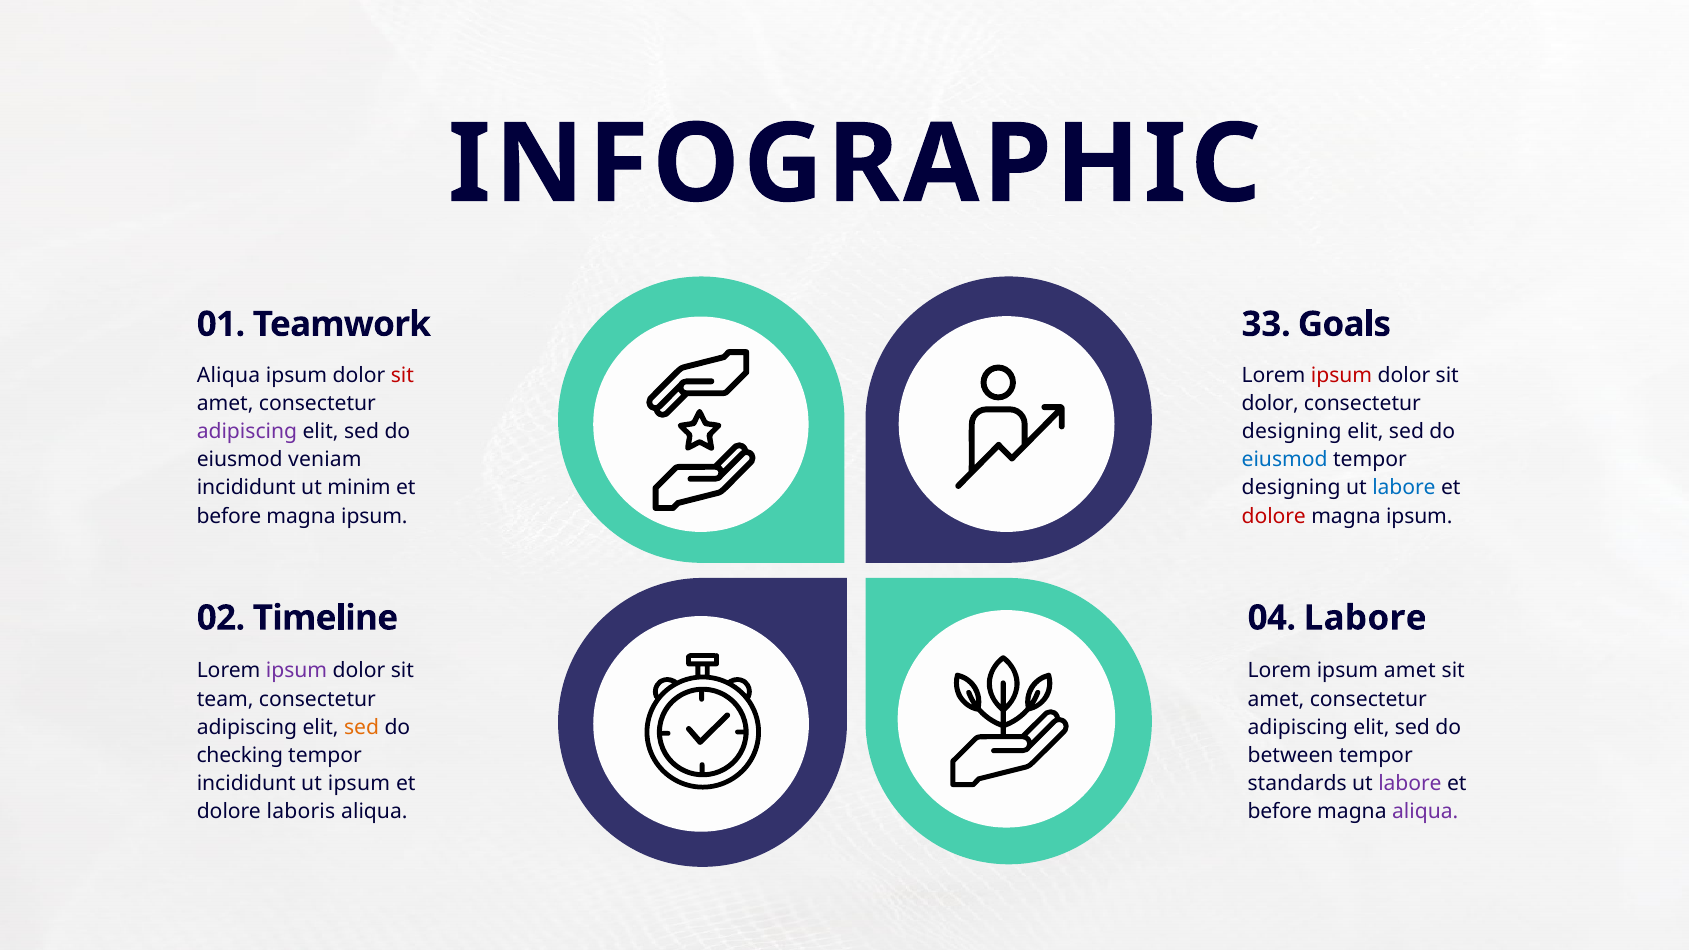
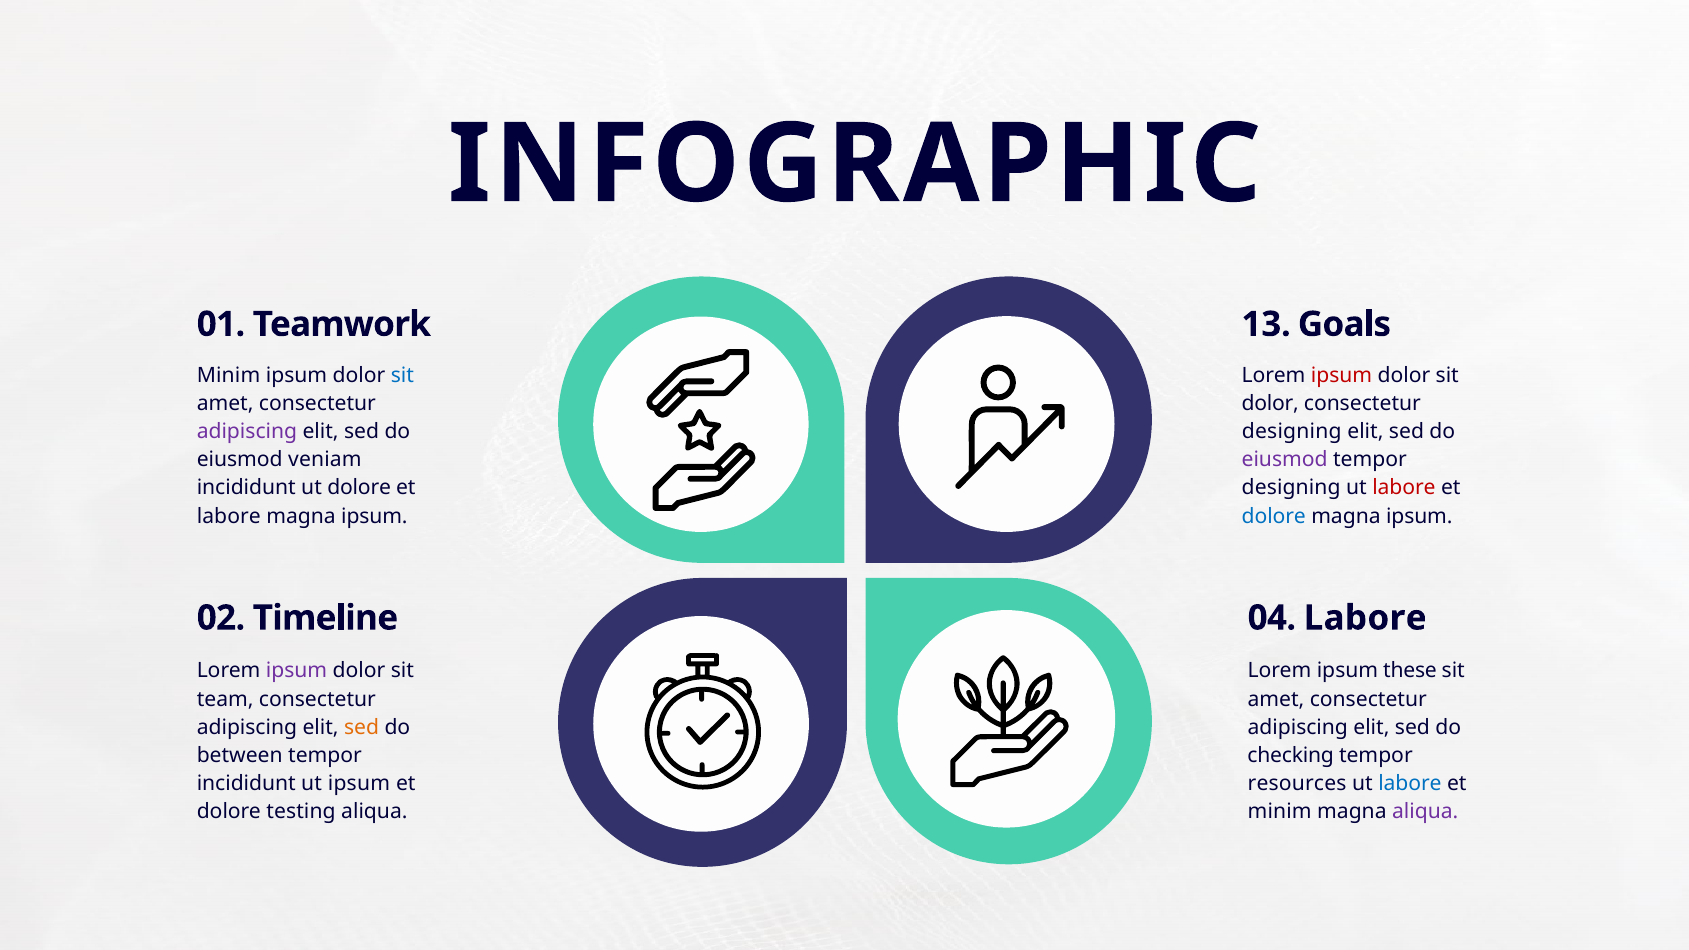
33: 33 -> 13
Aliqua at (228, 376): Aliqua -> Minim
sit at (402, 376) colour: red -> blue
eiusmod at (1285, 460) colour: blue -> purple
ut minim: minim -> dolore
labore at (1404, 488) colour: blue -> red
before at (229, 516): before -> labore
dolore at (1274, 516) colour: red -> blue
ipsum amet: amet -> these
checking: checking -> between
between: between -> checking
standards: standards -> resources
labore at (1410, 783) colour: purple -> blue
laboris: laboris -> testing
before at (1280, 811): before -> minim
